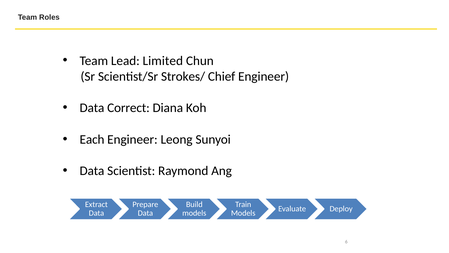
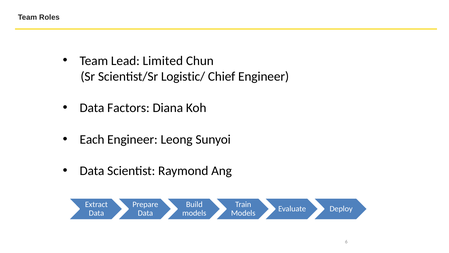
Strokes/: Strokes/ -> Logistic/
Correct: Correct -> Factors
